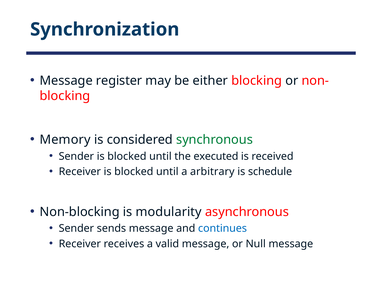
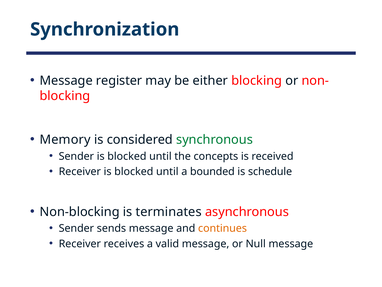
executed: executed -> concepts
arbitrary: arbitrary -> bounded
modularity: modularity -> terminates
continues colour: blue -> orange
